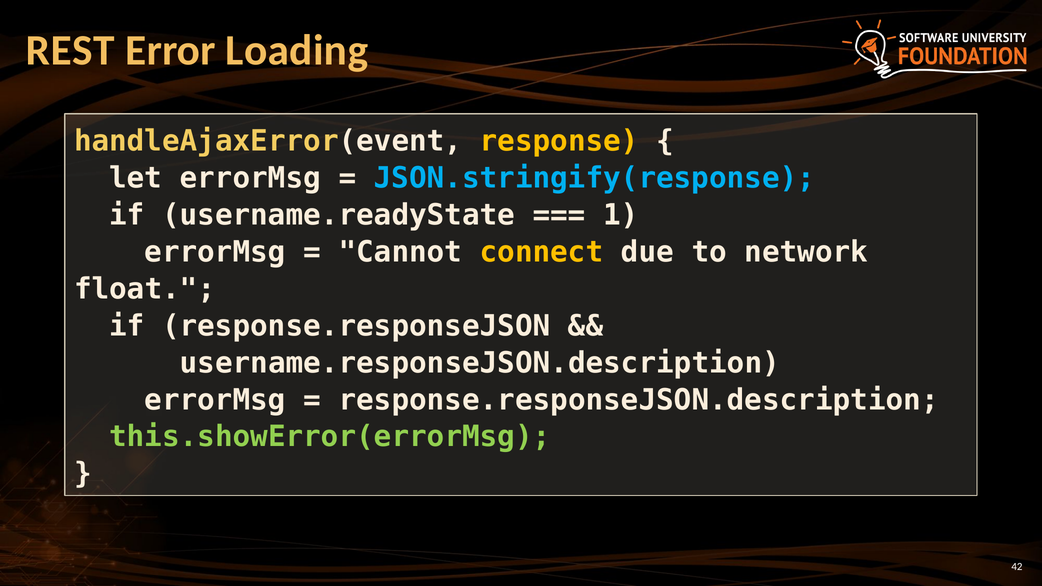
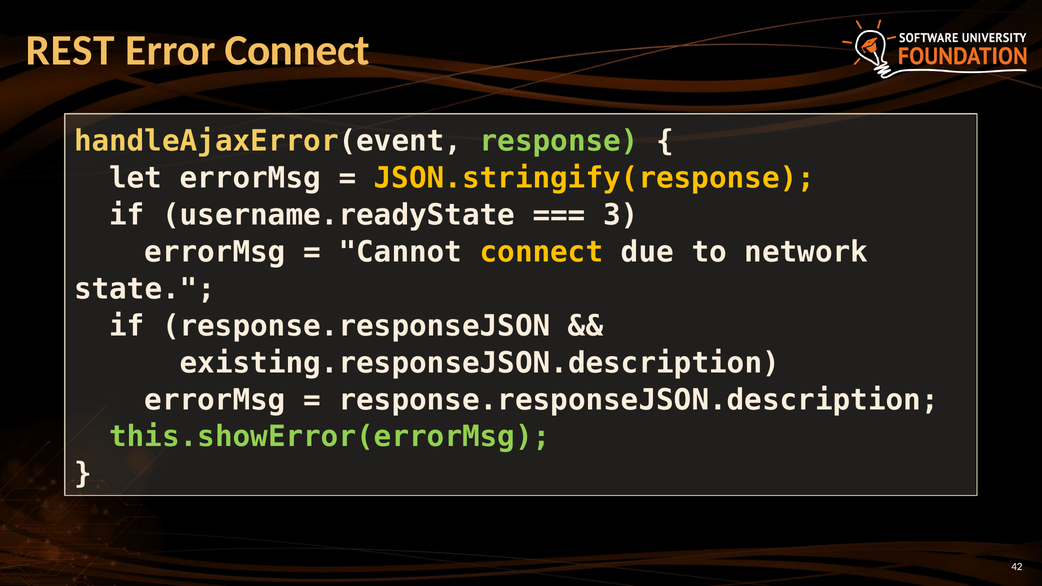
Error Loading: Loading -> Connect
response colour: yellow -> light green
JSON.stringify(response colour: light blue -> yellow
1: 1 -> 3
float: float -> state
username.responseJSON.description: username.responseJSON.description -> existing.responseJSON.description
